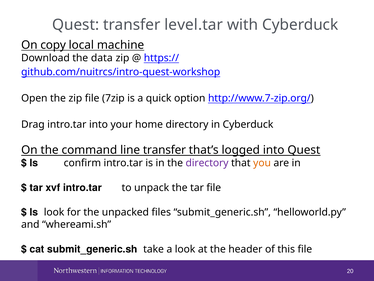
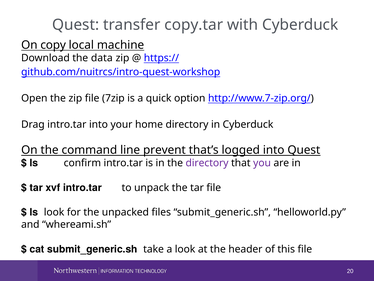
level.tar: level.tar -> copy.tar
line transfer: transfer -> prevent
you colour: orange -> purple
